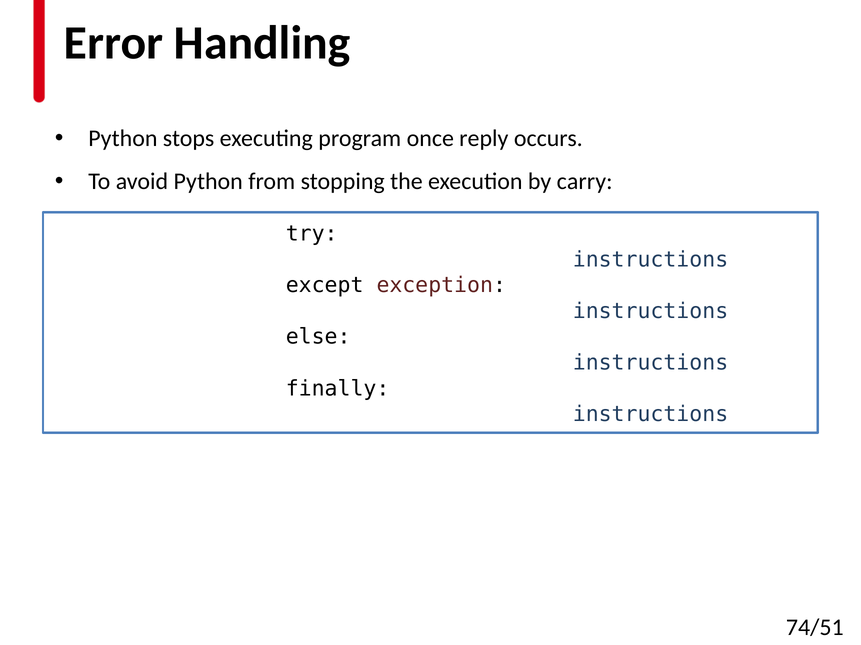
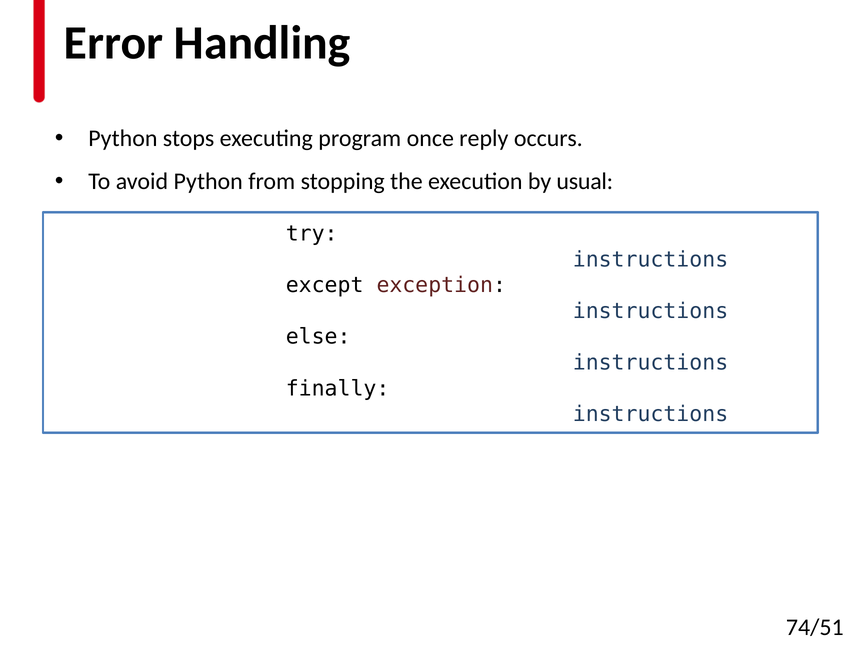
carry: carry -> usual
